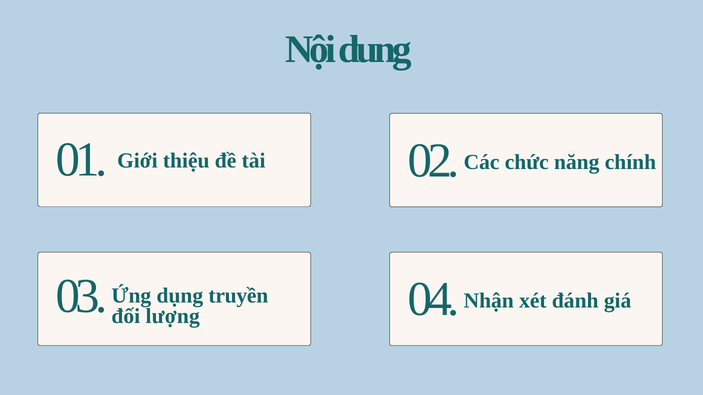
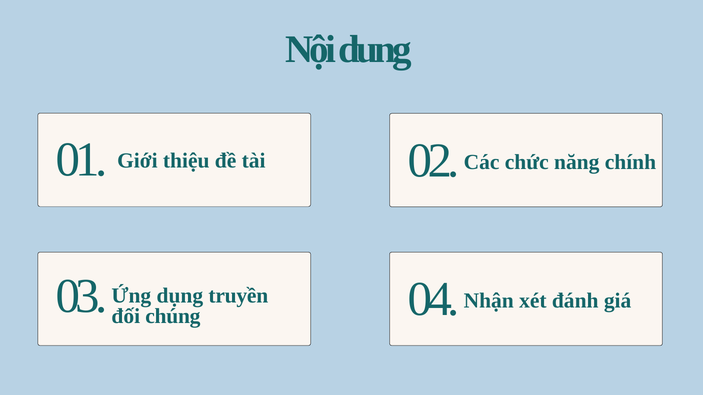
lượng: lượng -> chúng
